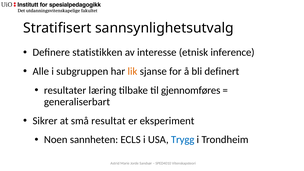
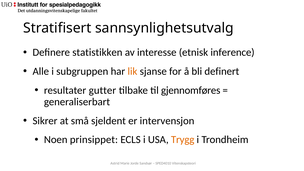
læring: læring -> gutter
resultat: resultat -> sjeldent
eksperiment: eksperiment -> intervensjon
sannheten: sannheten -> prinsippet
Trygg colour: blue -> orange
